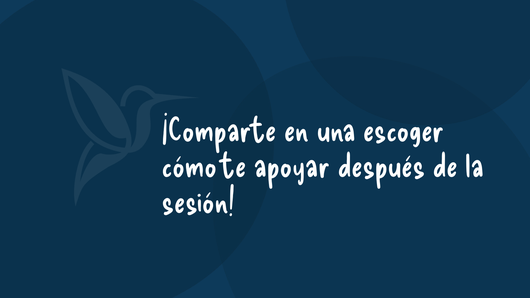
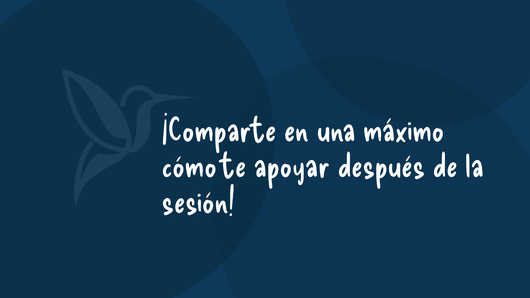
escoger: escoger -> máximo
